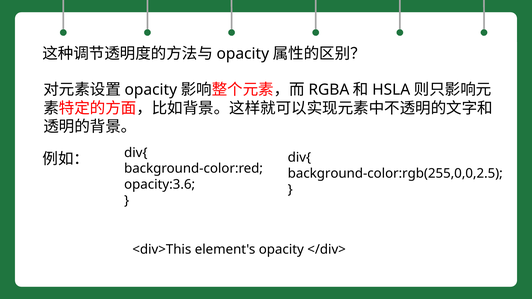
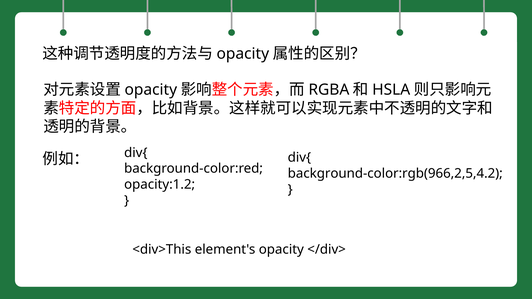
background-color:rgb(255,0,0,2.5: background-color:rgb(255,0,0,2.5 -> background-color:rgb(966,2,5,4.2
opacity:3.6: opacity:3.6 -> opacity:1.2
